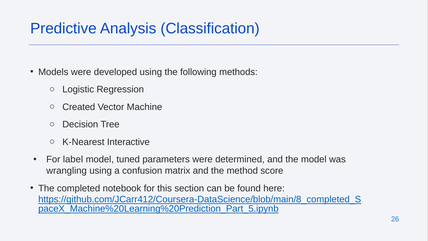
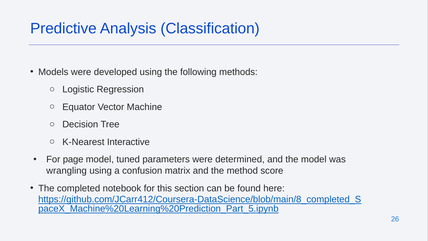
Created: Created -> Equator
label: label -> page
